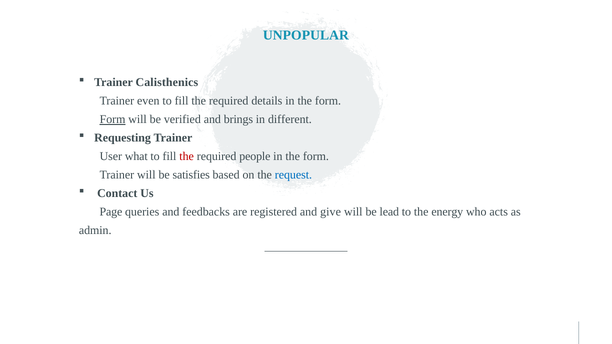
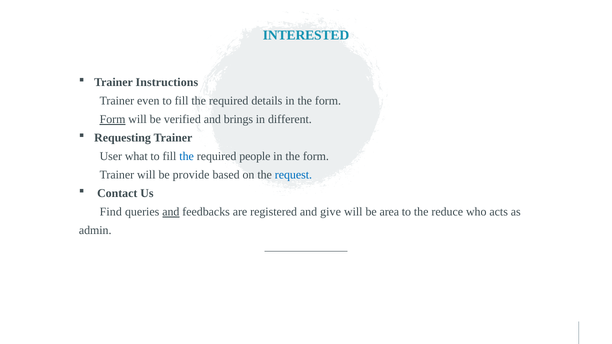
UNPOPULAR: UNPOPULAR -> INTERESTED
Calisthenics: Calisthenics -> Instructions
the at (187, 157) colour: red -> blue
satisfies: satisfies -> provide
Page: Page -> Find
and at (171, 212) underline: none -> present
lead: lead -> area
energy: energy -> reduce
